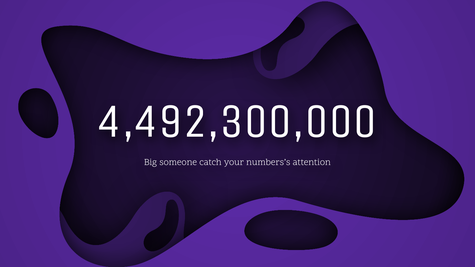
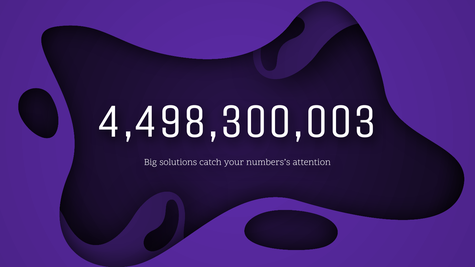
4,492,300,000: 4,492,300,000 -> 4,498,300,003
someone: someone -> solutions
